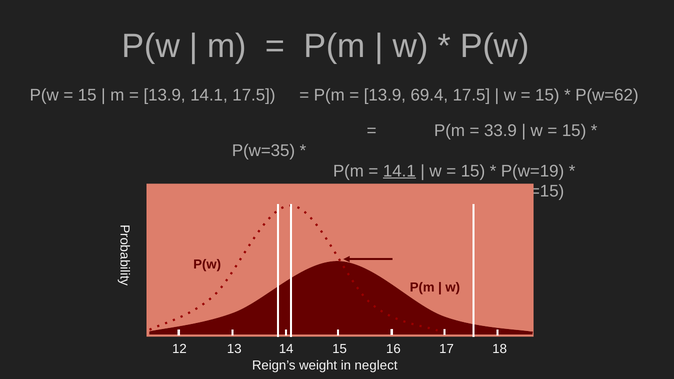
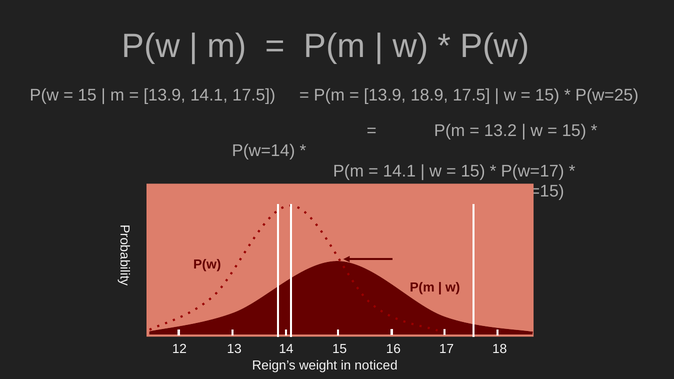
69.4: 69.4 -> 18.9
P(w=62: P(w=62 -> P(w=25
33.9: 33.9 -> 13.2
P(w=35: P(w=35 -> P(w=14
14.1 at (399, 171) underline: present -> none
P(w=19: P(w=19 -> P(w=17
neglect: neglect -> noticed
